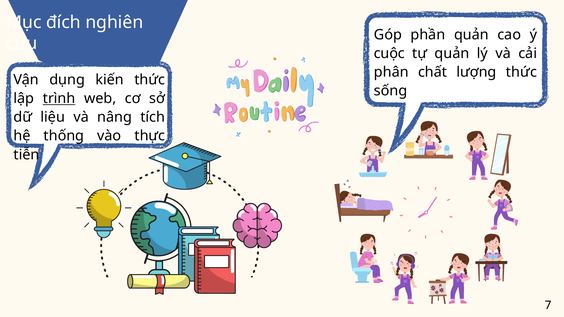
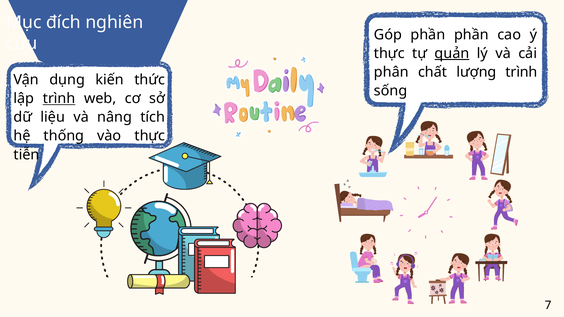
phần quản: quản -> phần
cuộc at (389, 53): cuộc -> thực
quản at (452, 53) underline: none -> present
lượng thức: thức -> trình
